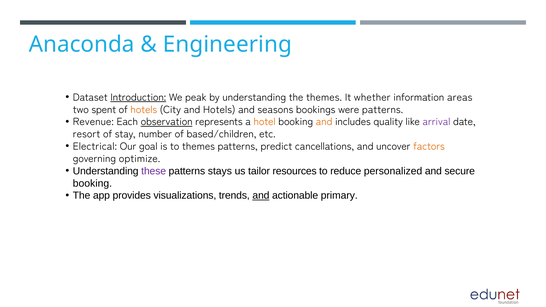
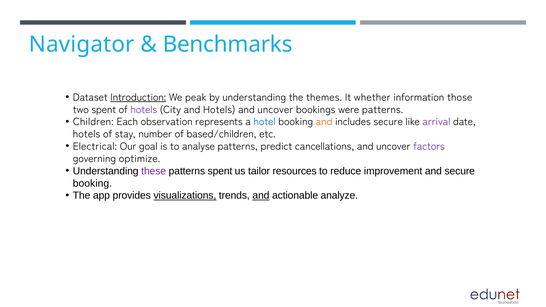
Anaconda: Anaconda -> Navigator
Engineering: Engineering -> Benchmarks
areas: areas -> those
hotels at (144, 110) colour: orange -> purple
seasons at (275, 110): seasons -> uncover
Revenue: Revenue -> Children
observation underline: present -> none
hotel colour: orange -> blue
includes quality: quality -> secure
resort at (87, 134): resort -> hotels
to themes: themes -> analyse
factors colour: orange -> purple
patterns stays: stays -> spent
personalized: personalized -> improvement
visualizations underline: none -> present
primary: primary -> analyze
